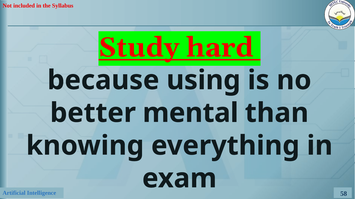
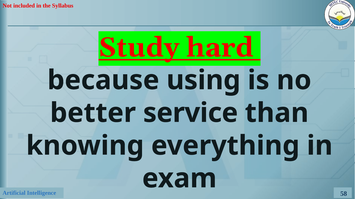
mental: mental -> service
